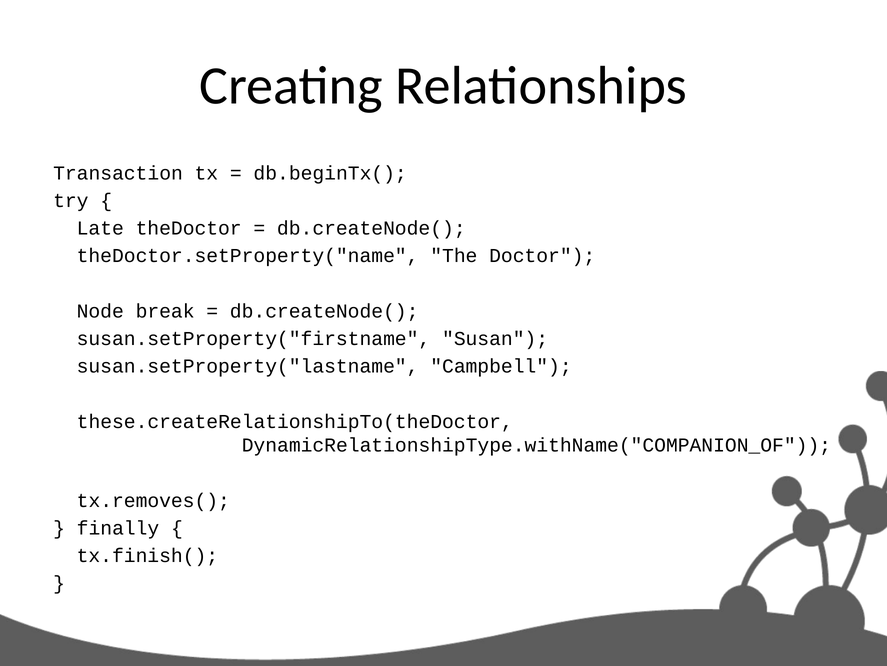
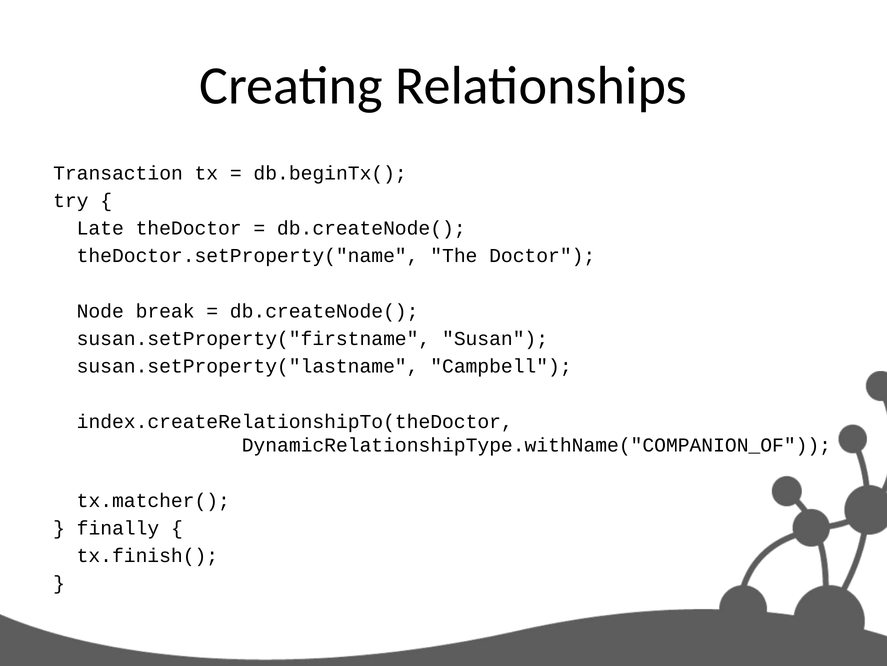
these.createRelationshipTo(theDoctor: these.createRelationshipTo(theDoctor -> index.createRelationshipTo(theDoctor
tx.removes(: tx.removes( -> tx.matcher(
